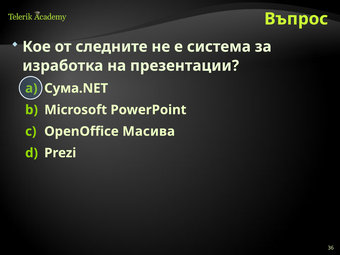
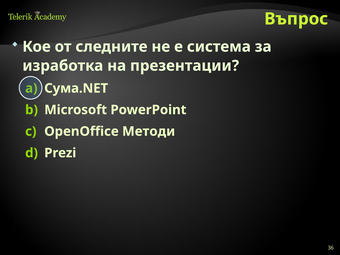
Масива: Масива -> Методи
